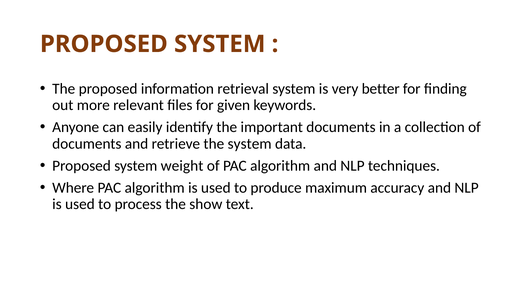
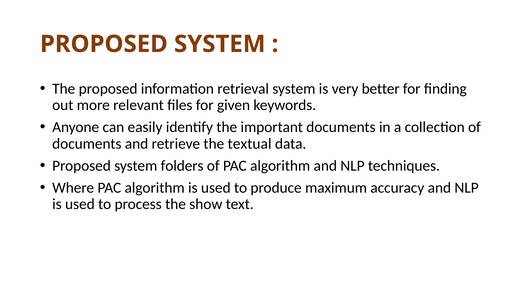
the system: system -> textual
weight: weight -> folders
